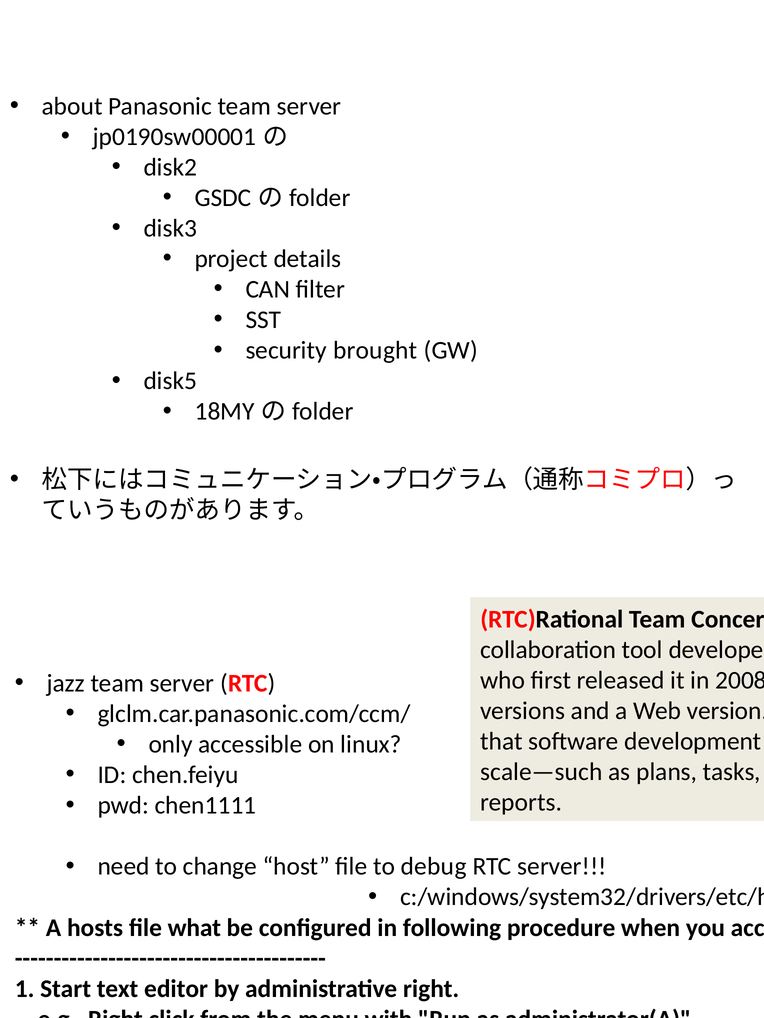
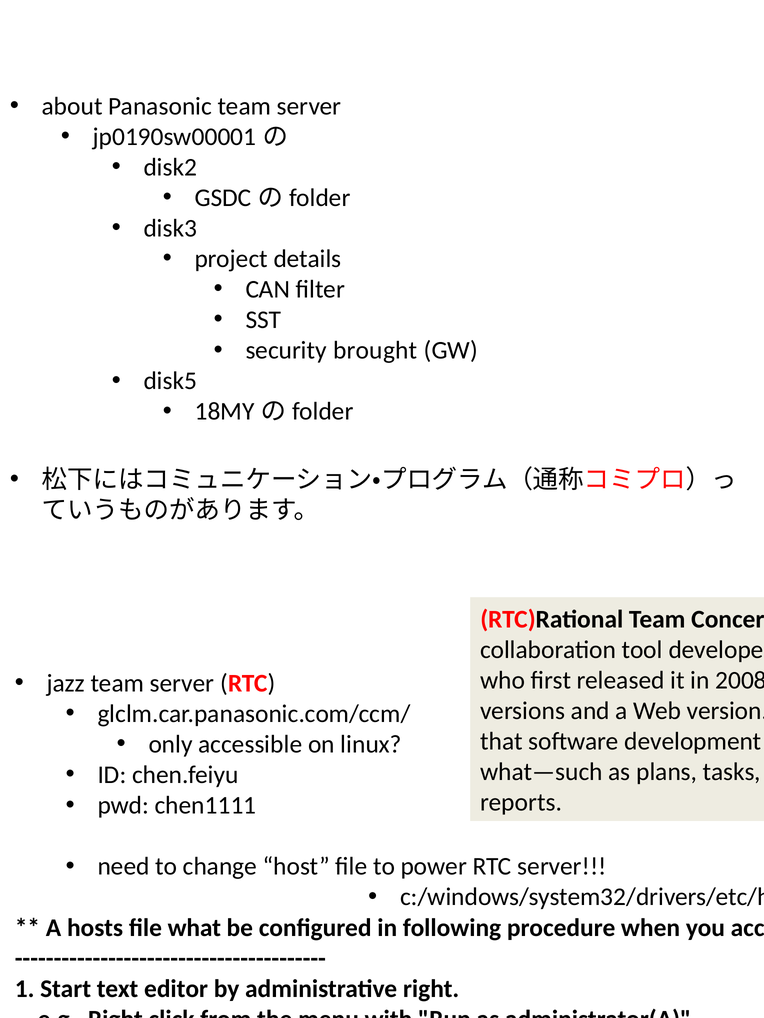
scale—such: scale—such -> what—such
debug: debug -> power
